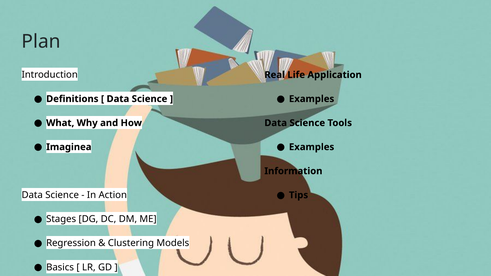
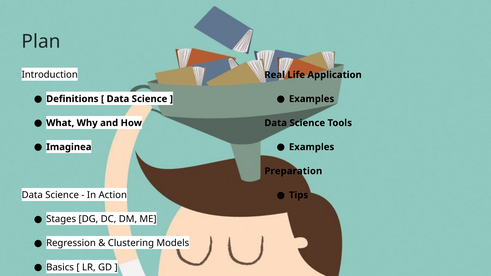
Information: Information -> Preparation
